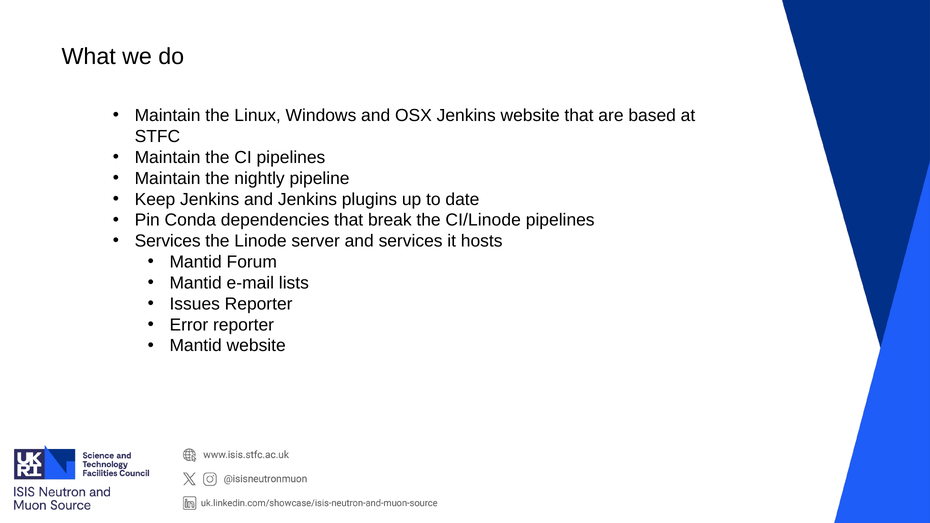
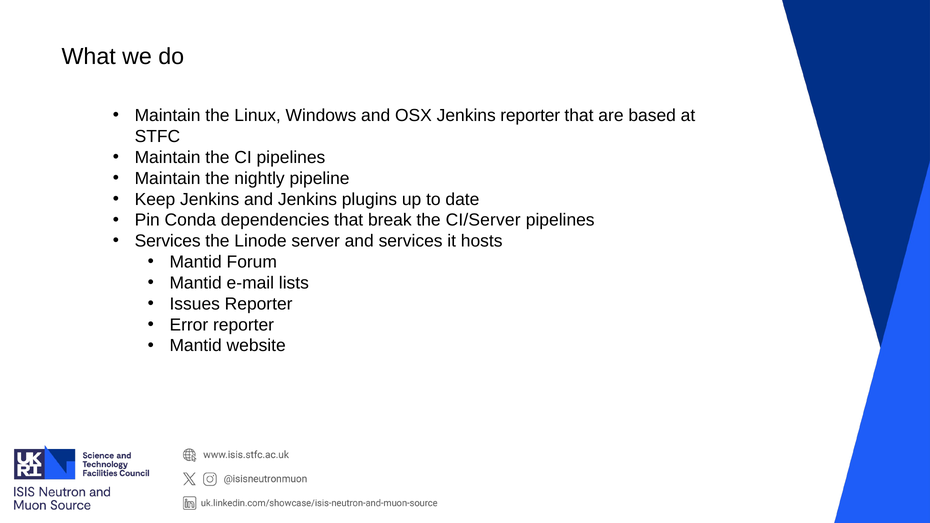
Jenkins website: website -> reporter
CI/Linode: CI/Linode -> CI/Server
